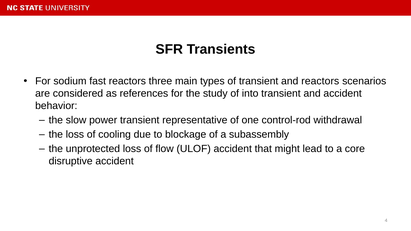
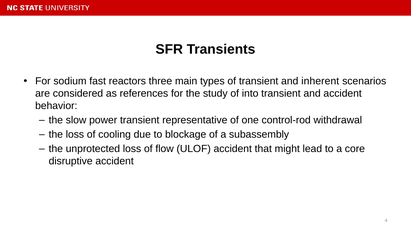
and reactors: reactors -> inherent
